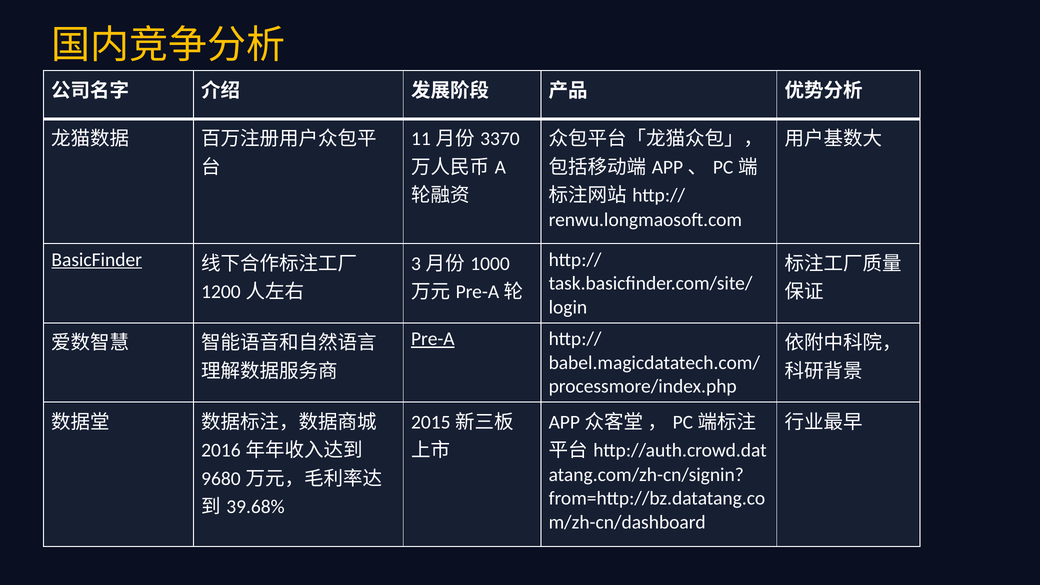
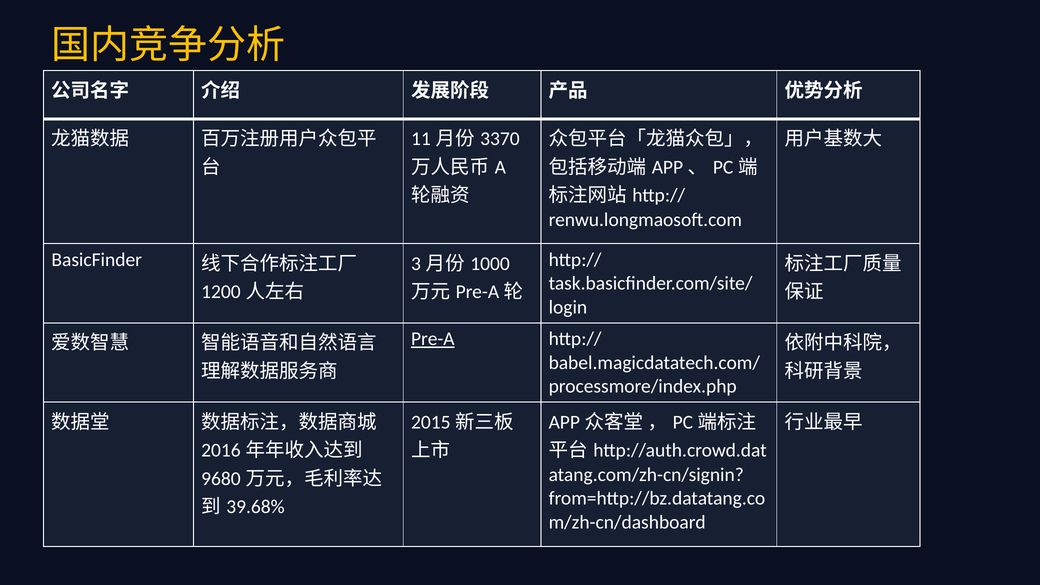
BasicFinder underline: present -> none
